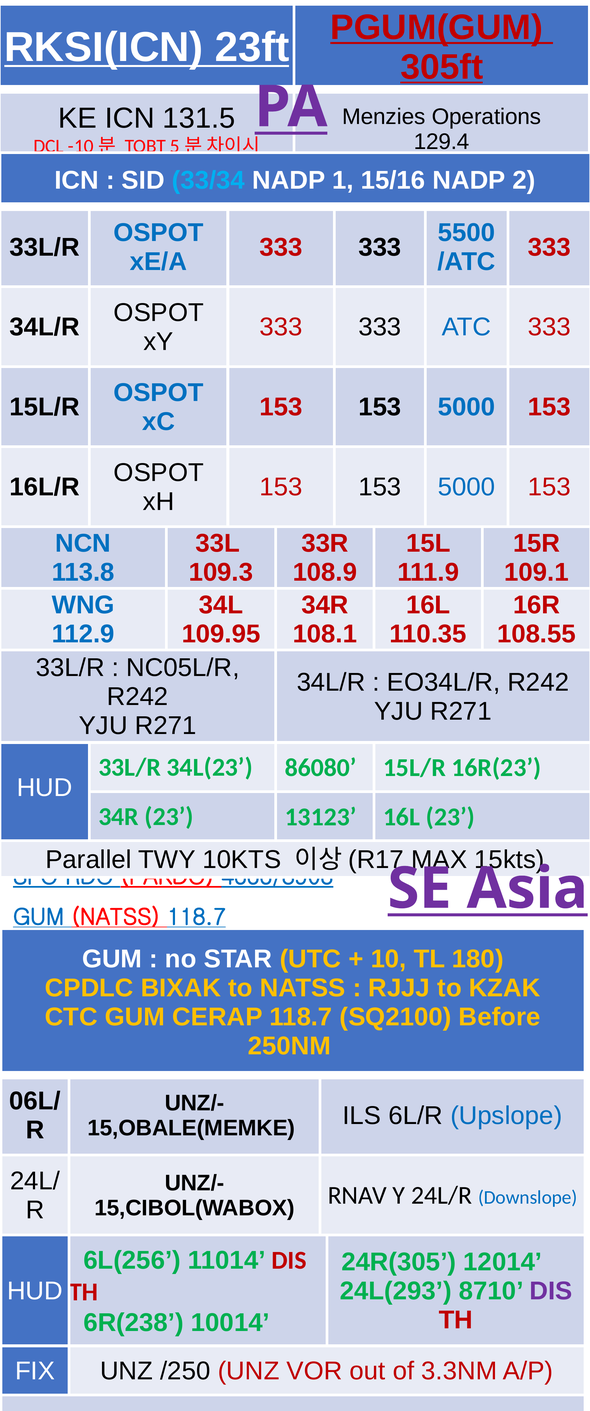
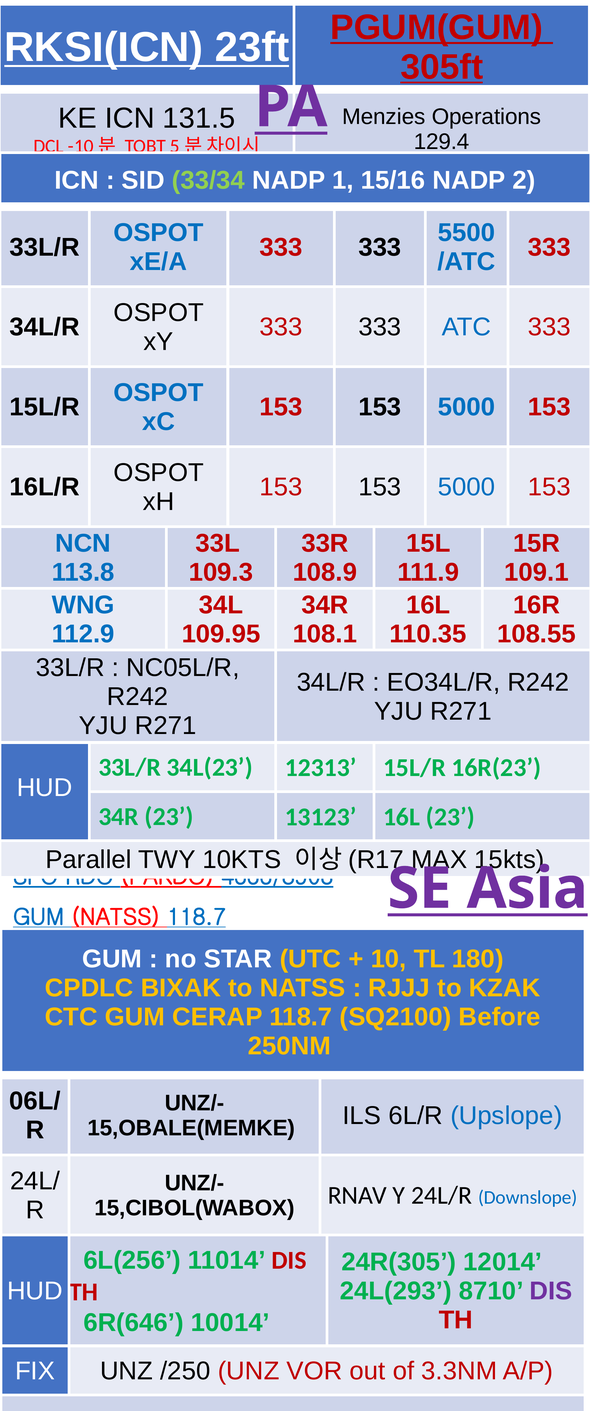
33/34 colour: light blue -> light green
86080: 86080 -> 12313
6R(238: 6R(238 -> 6R(646
